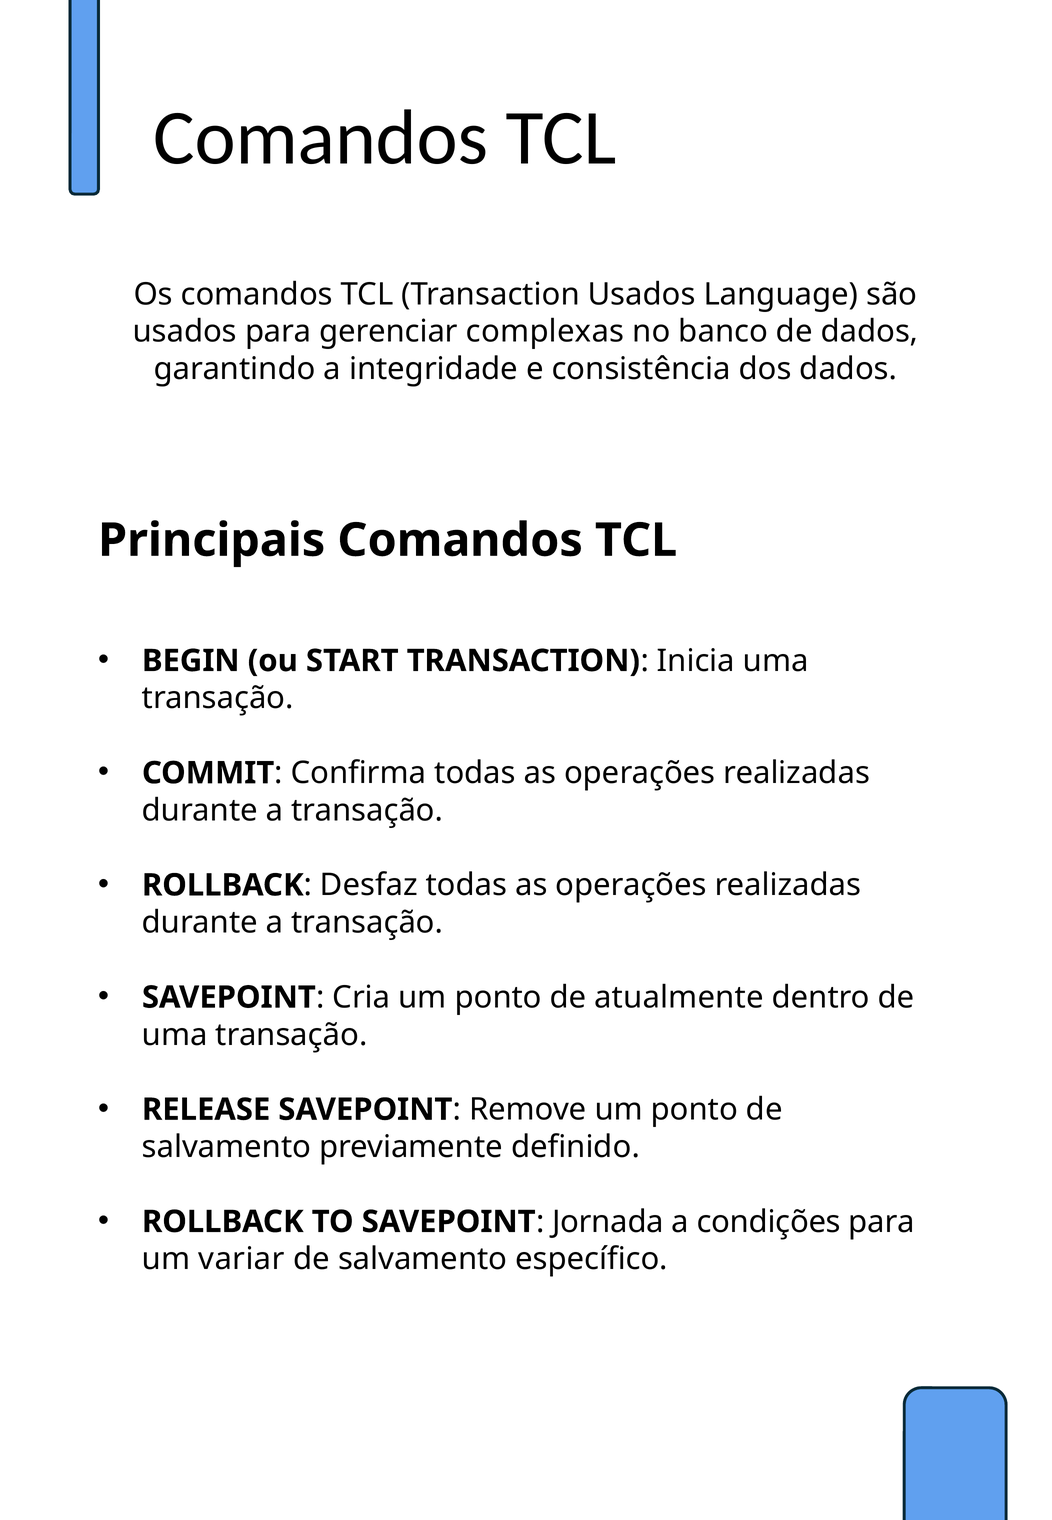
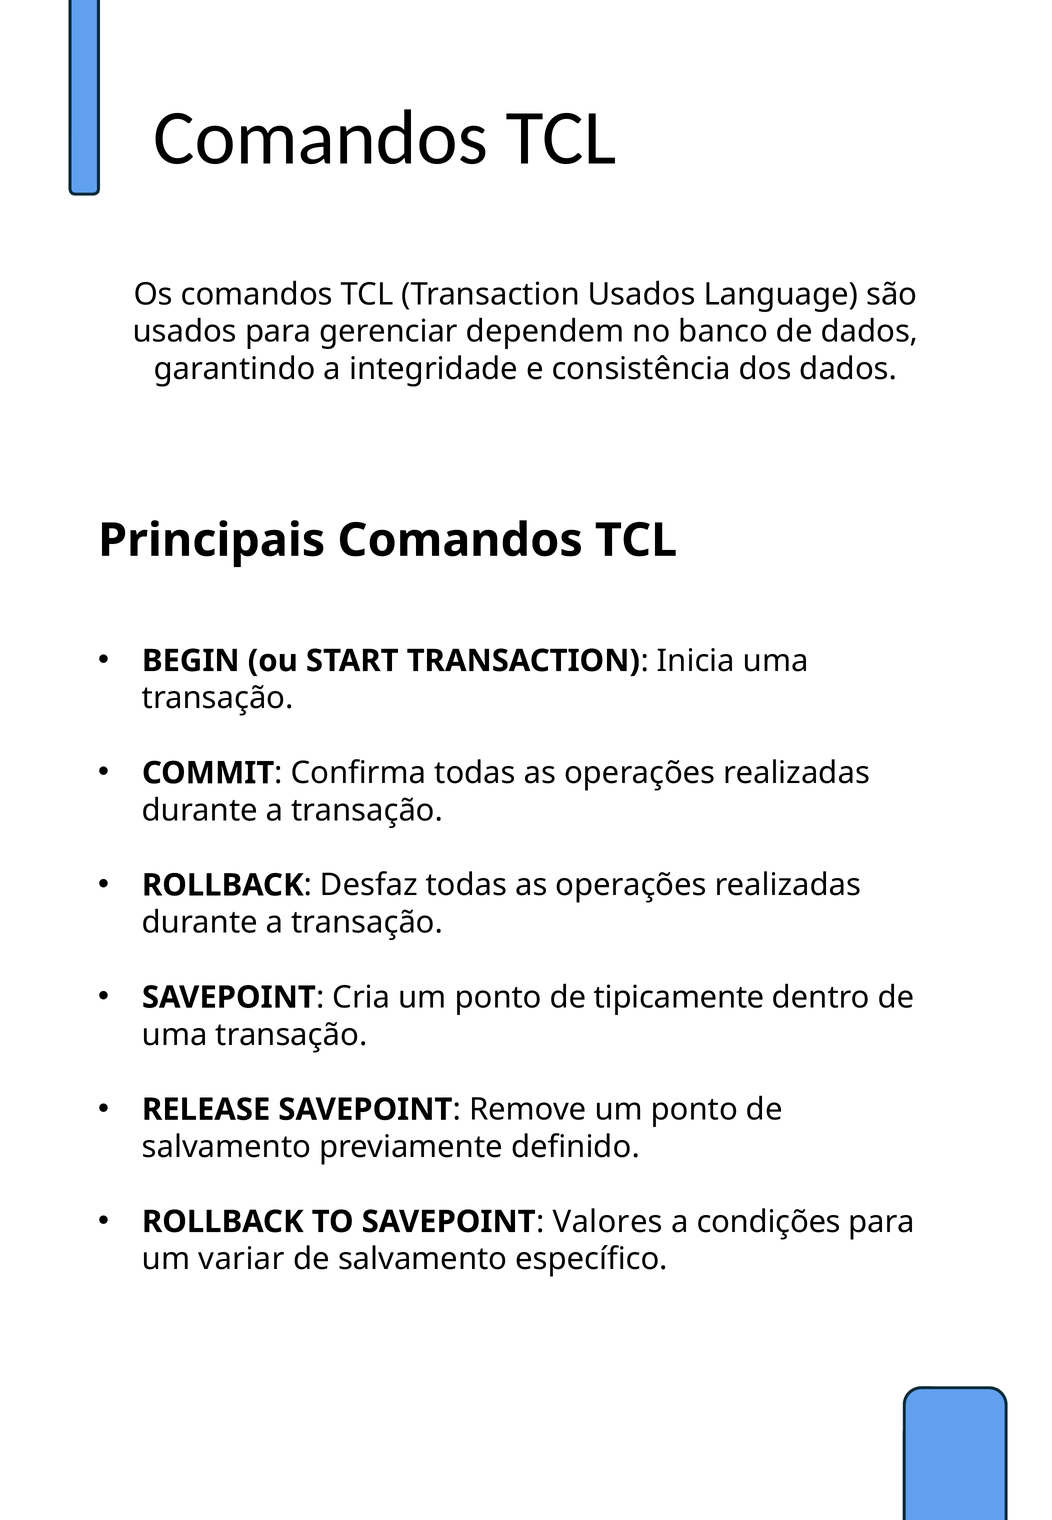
complexas: complexas -> dependem
atualmente: atualmente -> tipicamente
Jornada: Jornada -> Valores
